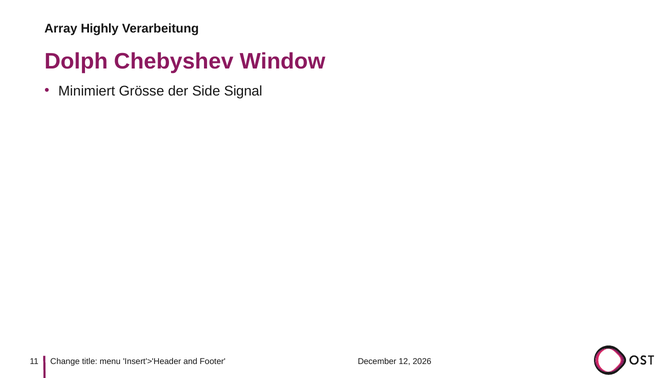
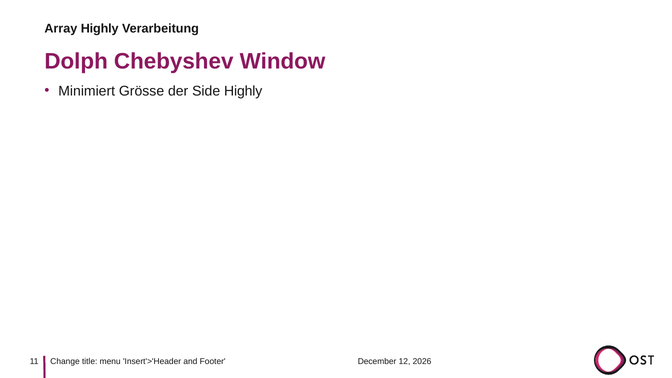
Side Signal: Signal -> Highly
